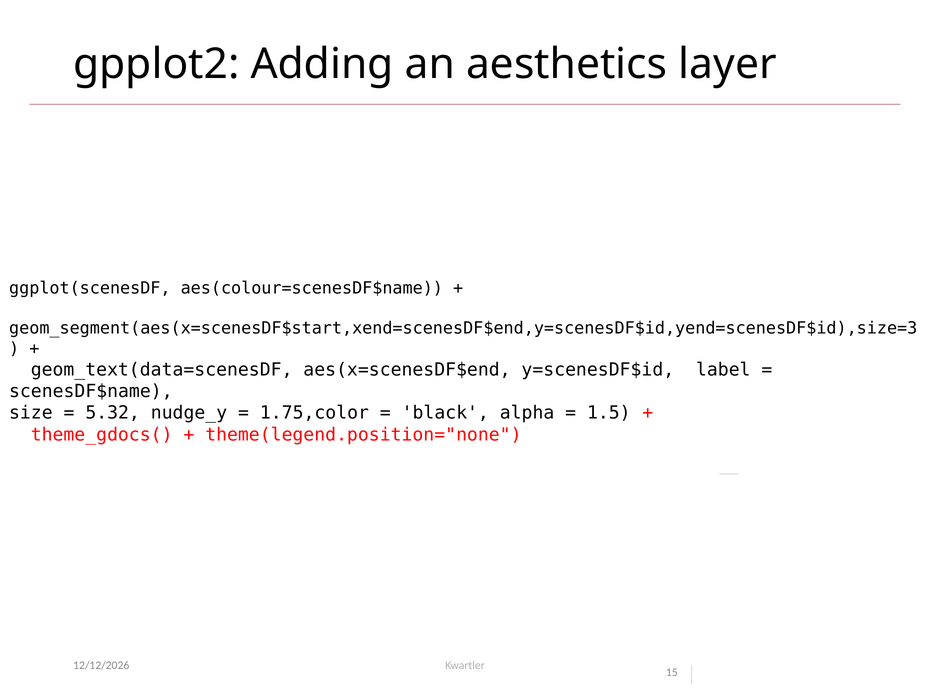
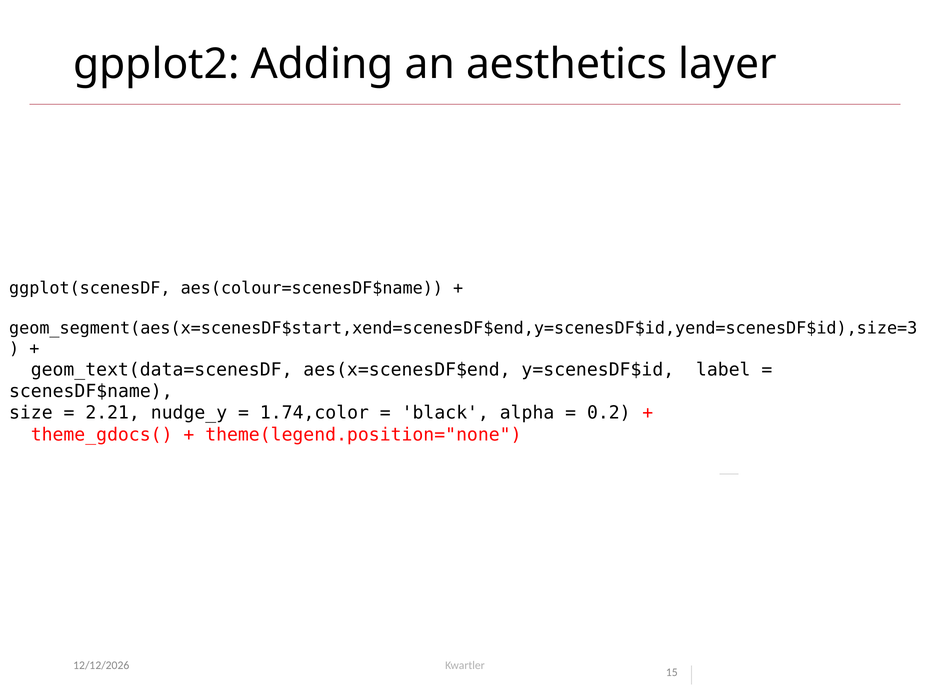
5.32: 5.32 -> 2.21
1.75,color: 1.75,color -> 1.74,color
1.5: 1.5 -> 0.2
